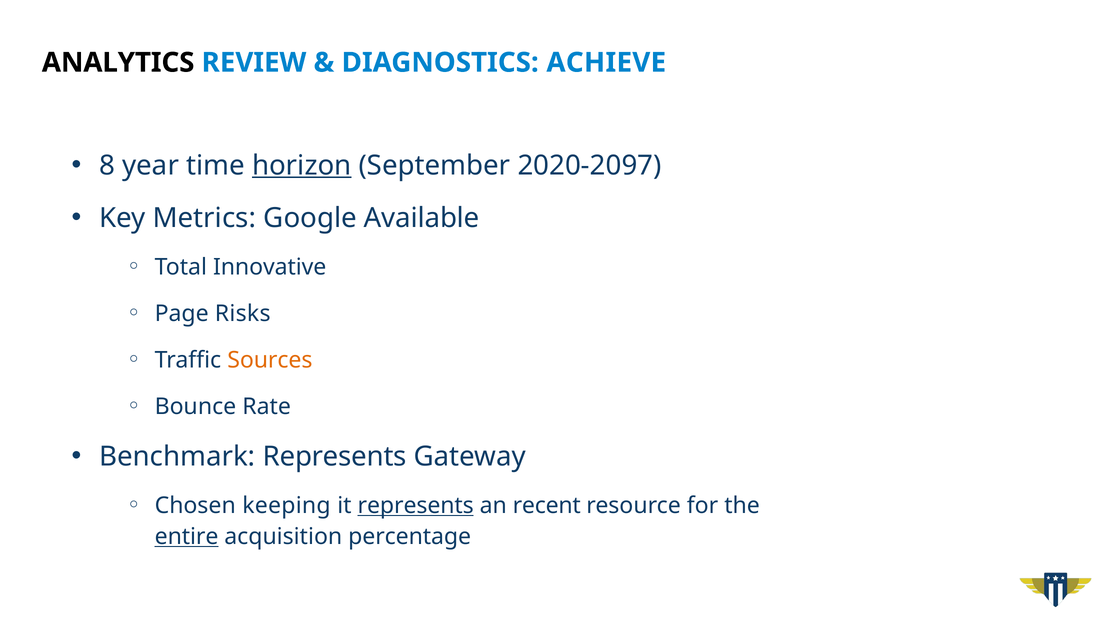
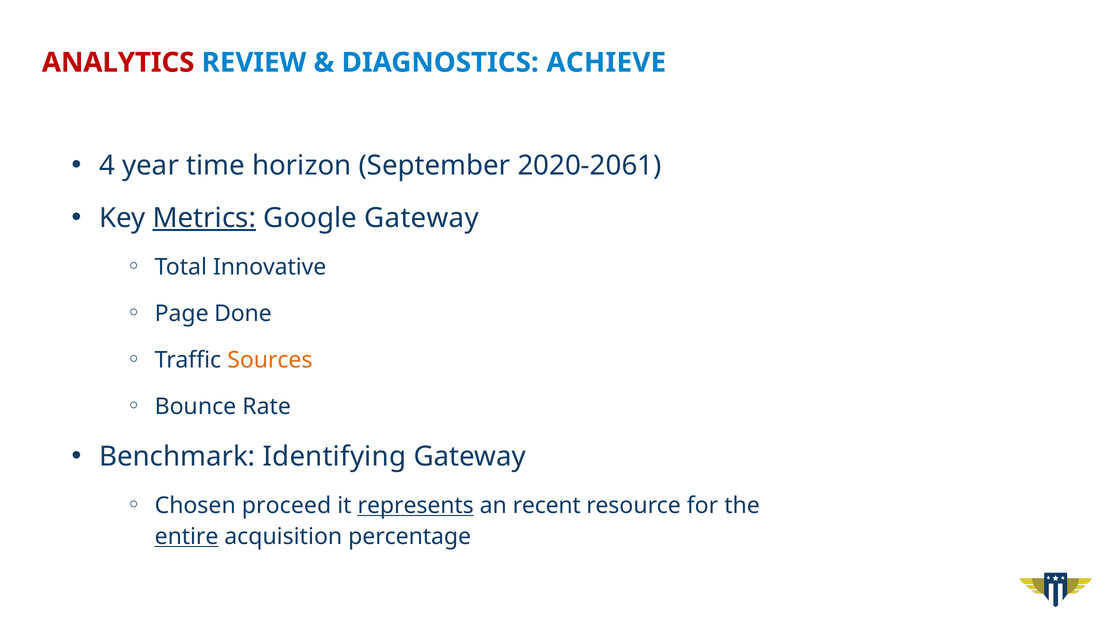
ANALYTICS colour: black -> red
8: 8 -> 4
horizon underline: present -> none
2020-2097: 2020-2097 -> 2020-2061
Metrics underline: none -> present
Google Available: Available -> Gateway
Risks: Risks -> Done
Benchmark Represents: Represents -> Identifying
keeping: keeping -> proceed
